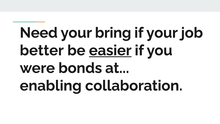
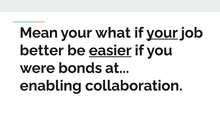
Need: Need -> Mean
bring: bring -> what
your at (162, 33) underline: none -> present
